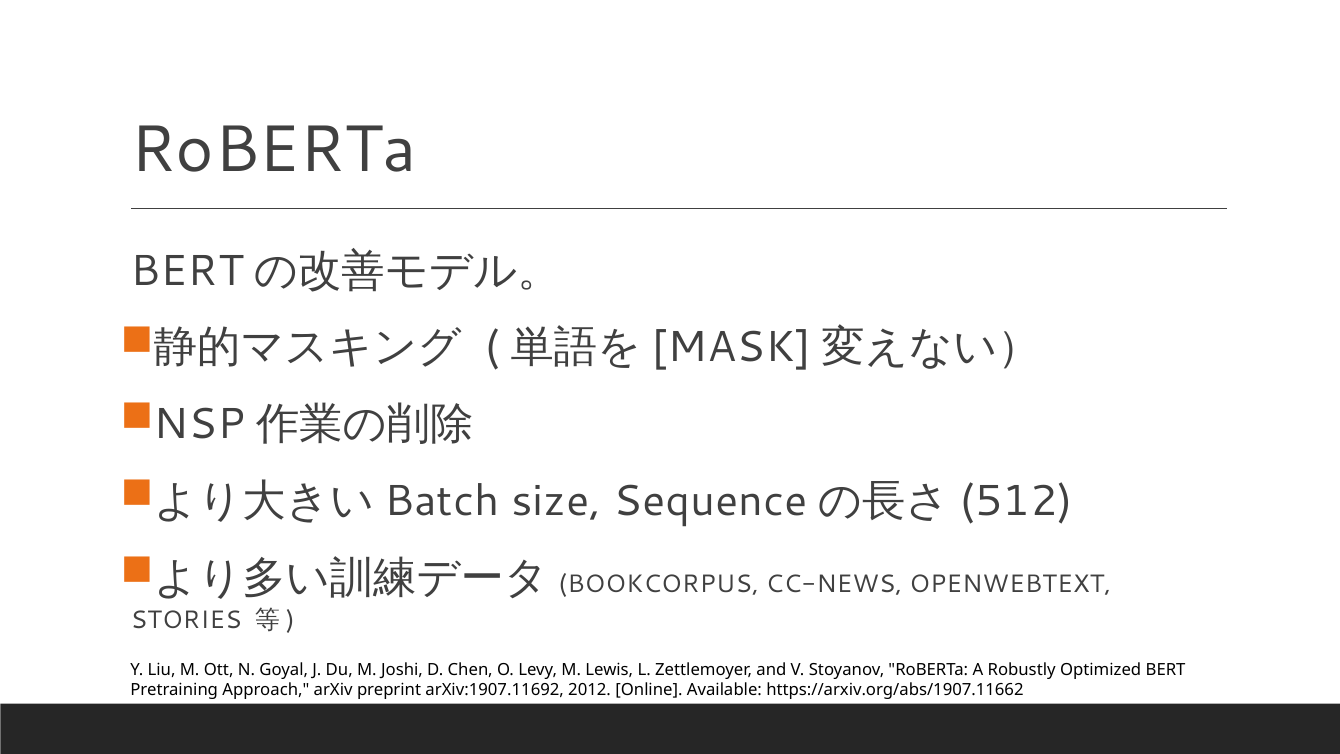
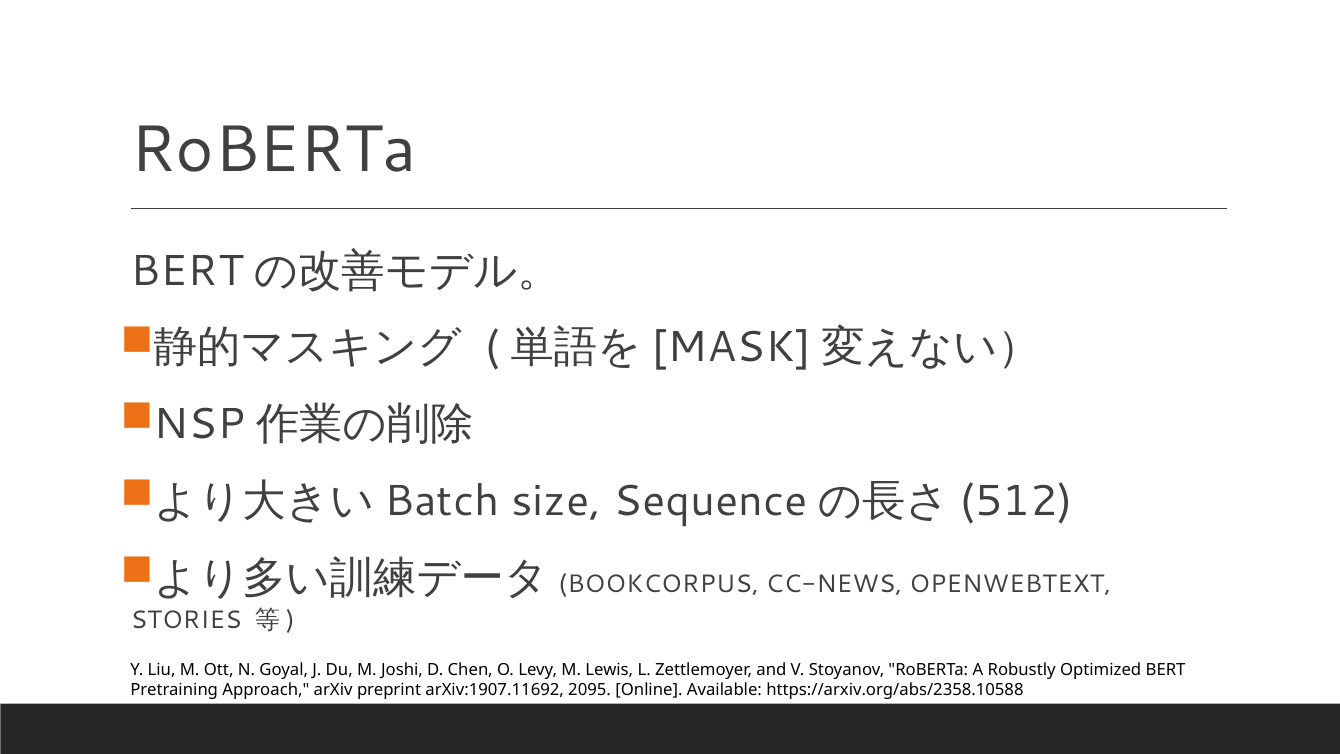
2012: 2012 -> 2095
https://arxiv.org/abs/1907.11662: https://arxiv.org/abs/1907.11662 -> https://arxiv.org/abs/2358.10588
